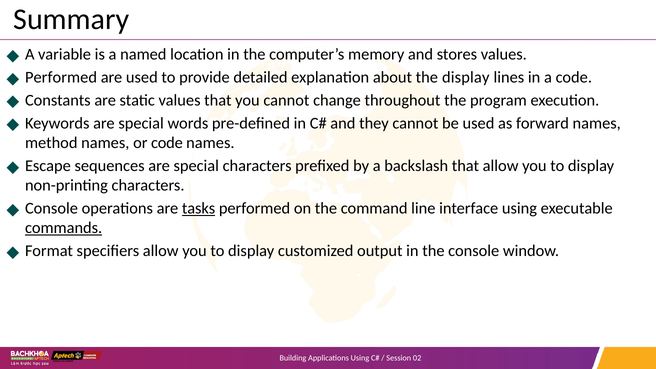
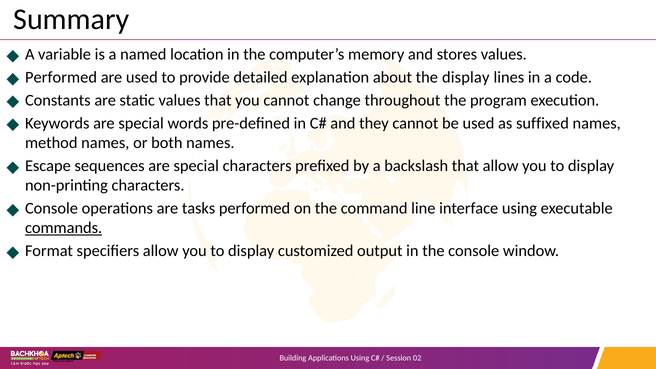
forward: forward -> suffixed
or code: code -> both
tasks underline: present -> none
